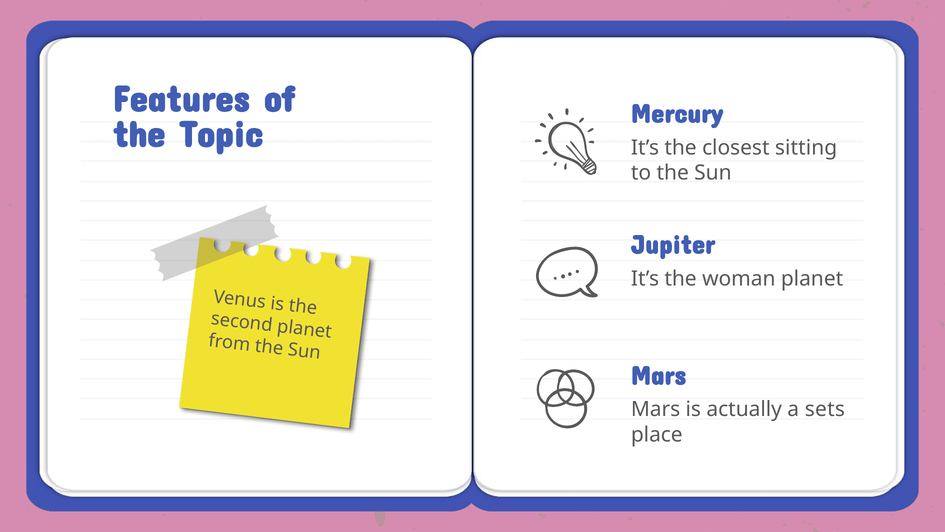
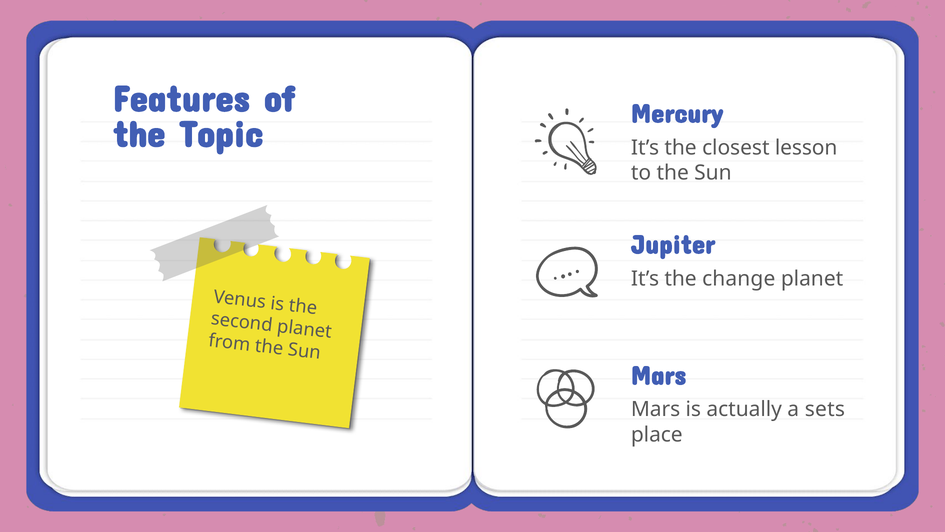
sitting: sitting -> lesson
woman: woman -> change
